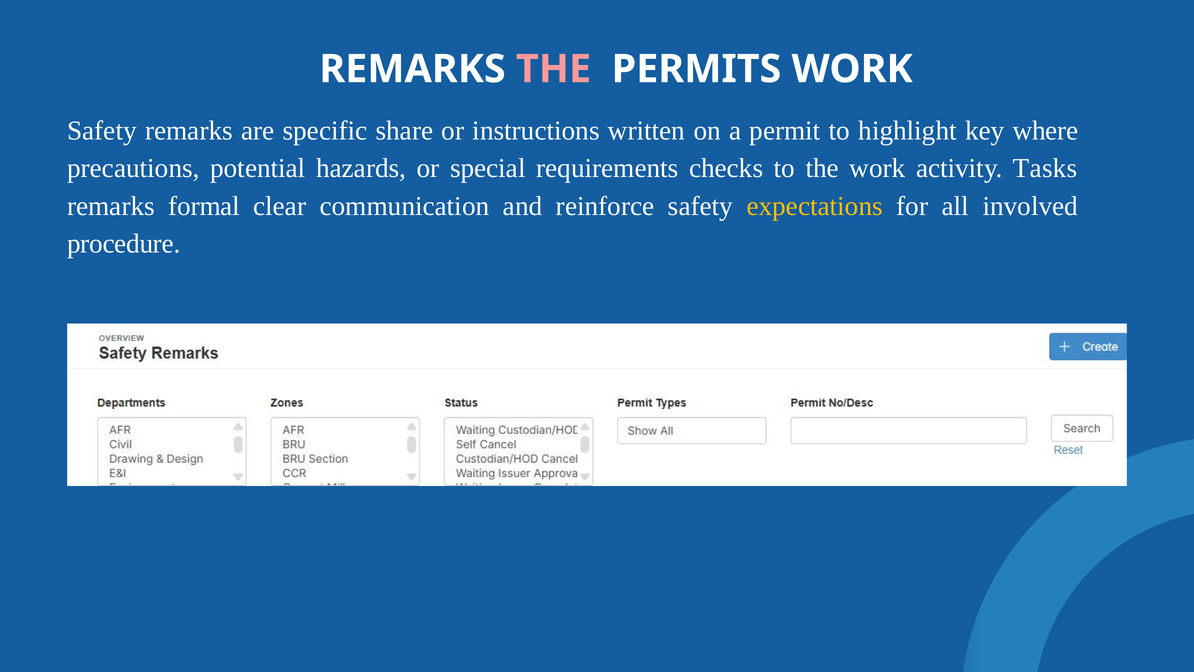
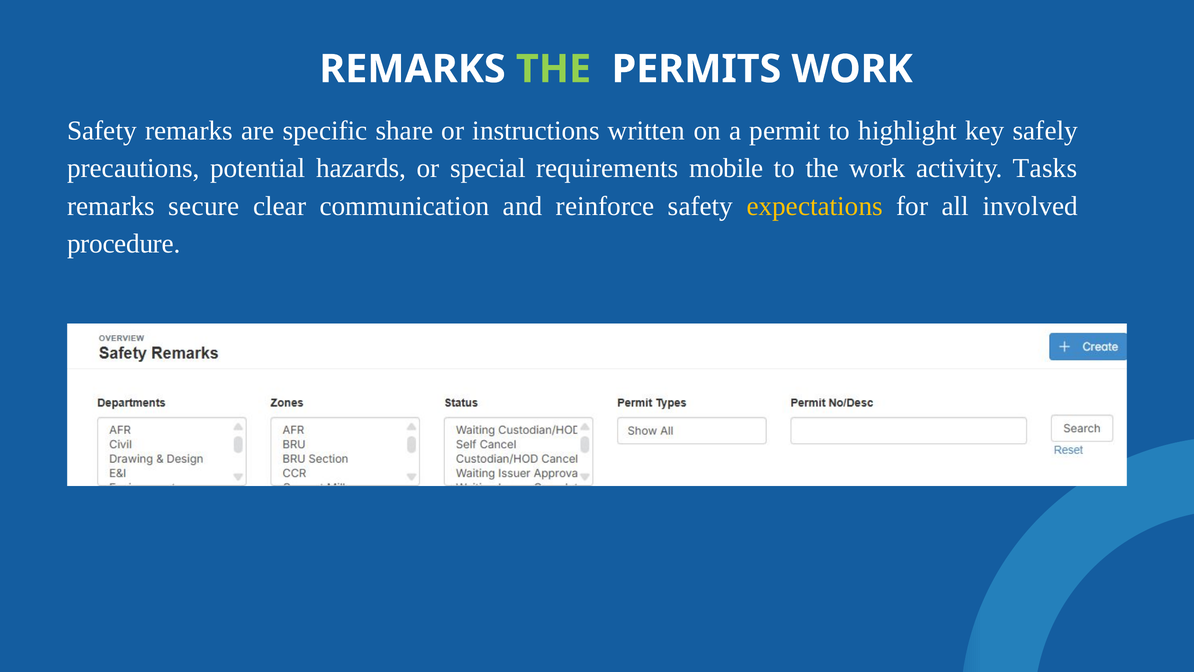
THE at (554, 69) colour: pink -> light green
where: where -> safely
checks: checks -> mobile
formal: formal -> secure
